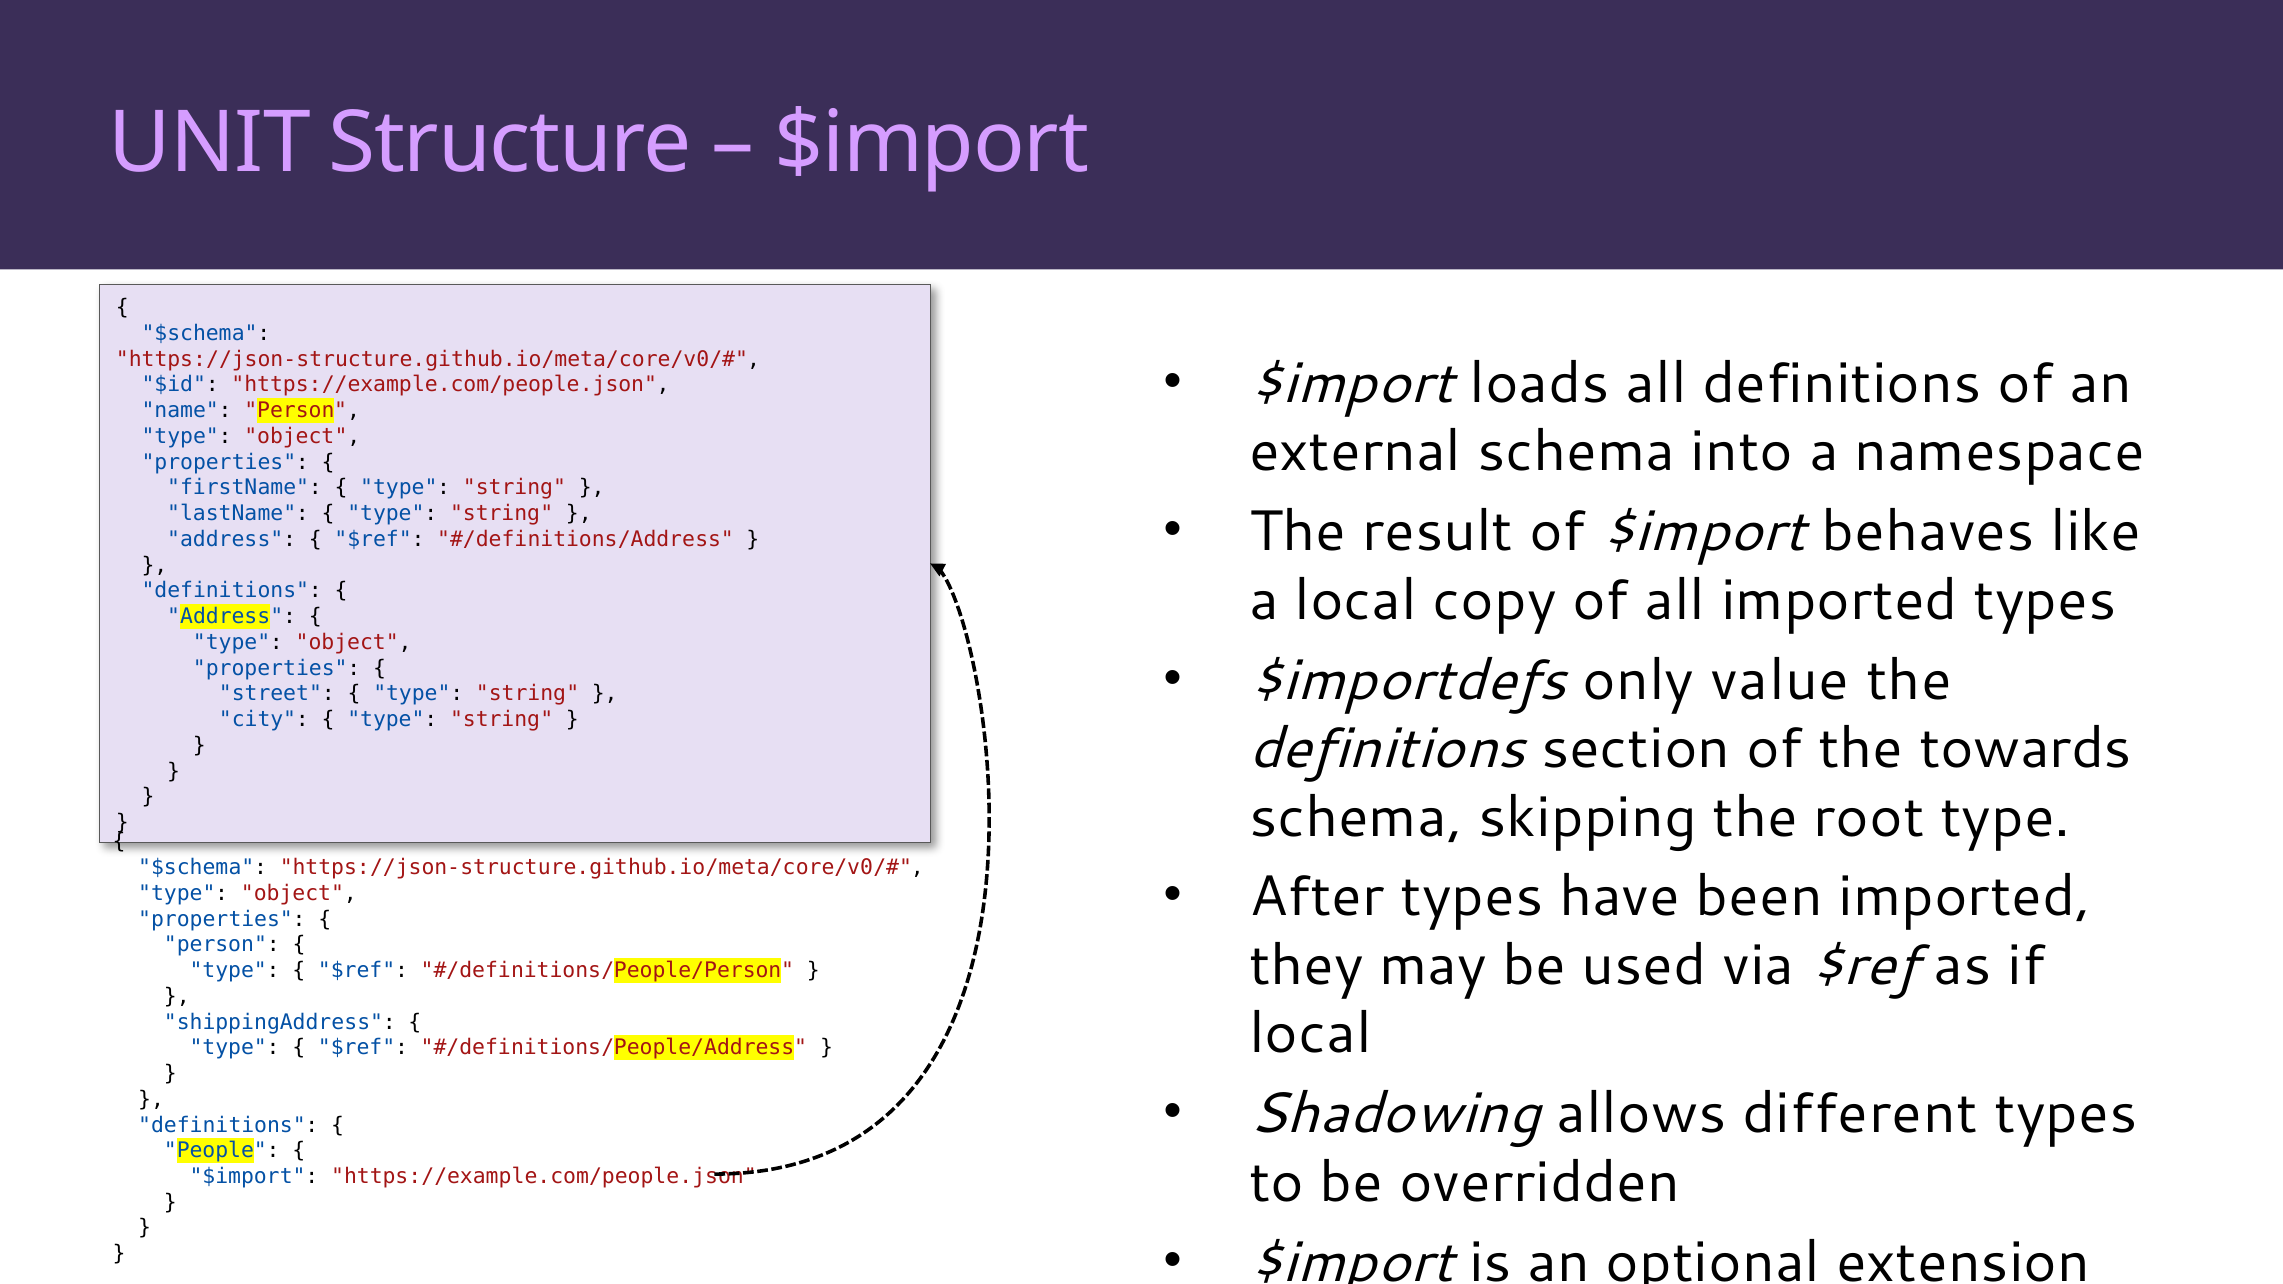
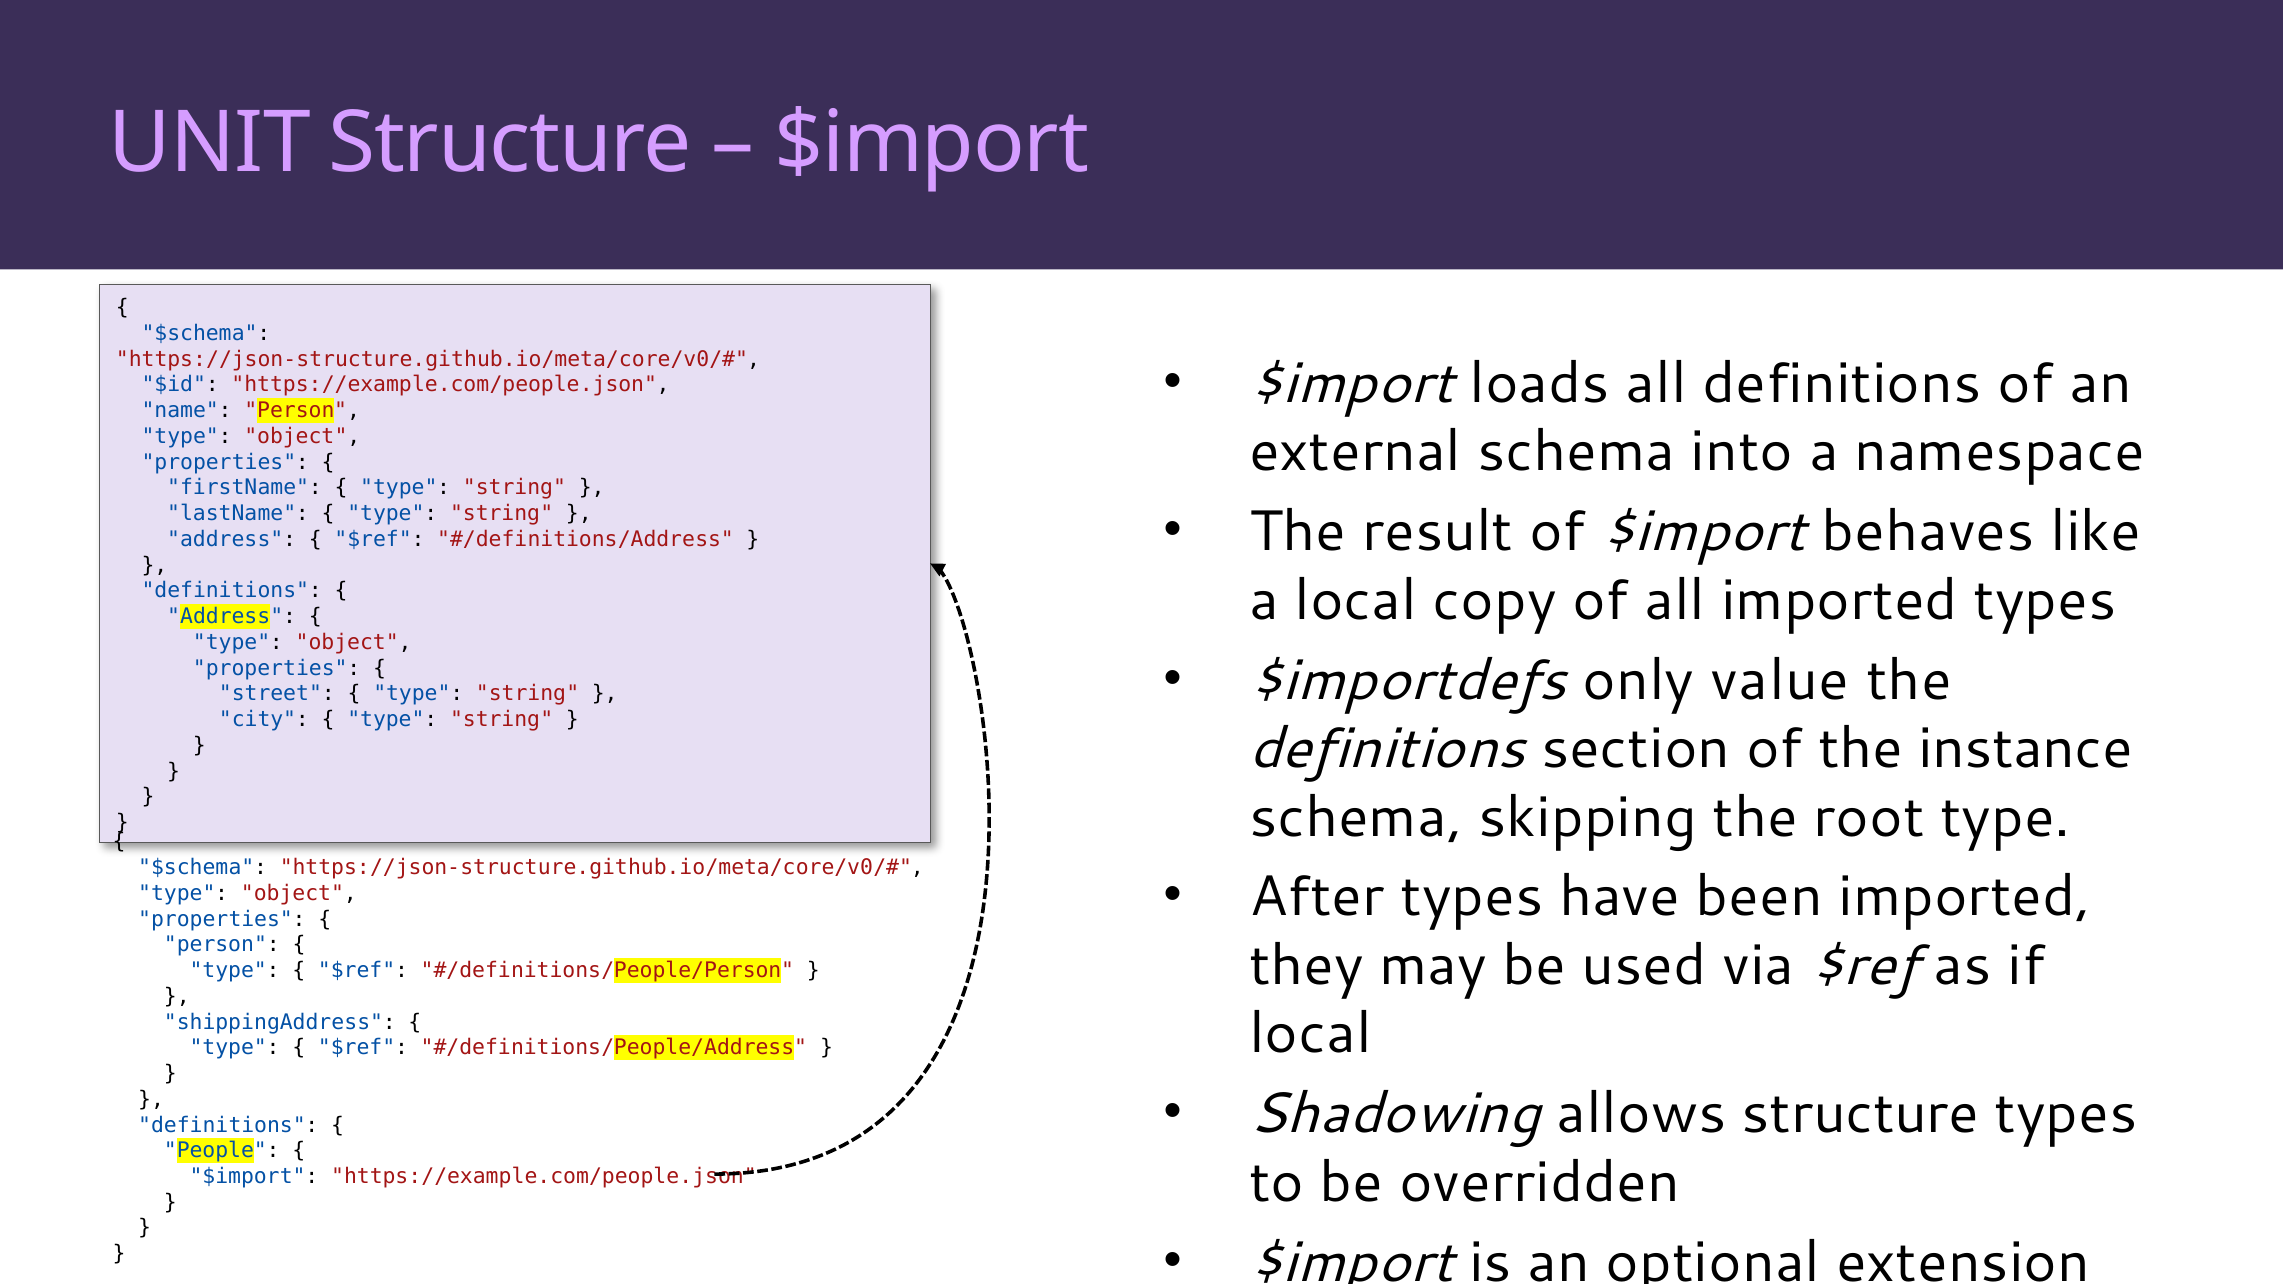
towards: towards -> instance
allows different: different -> structure
